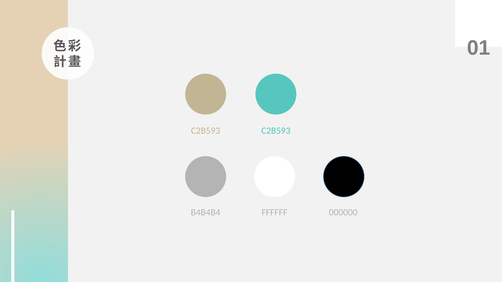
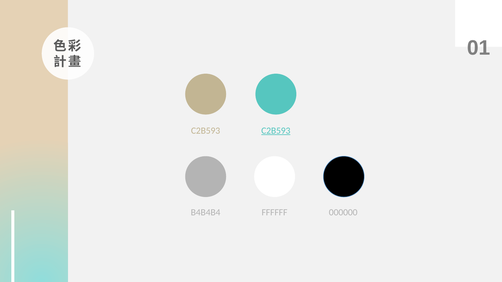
C2B593 at (276, 131) underline: none -> present
